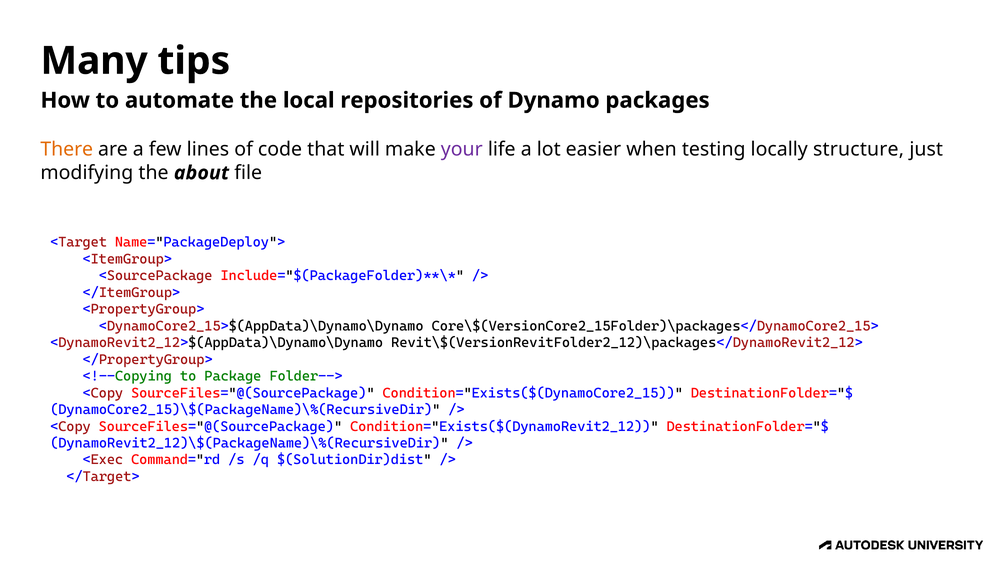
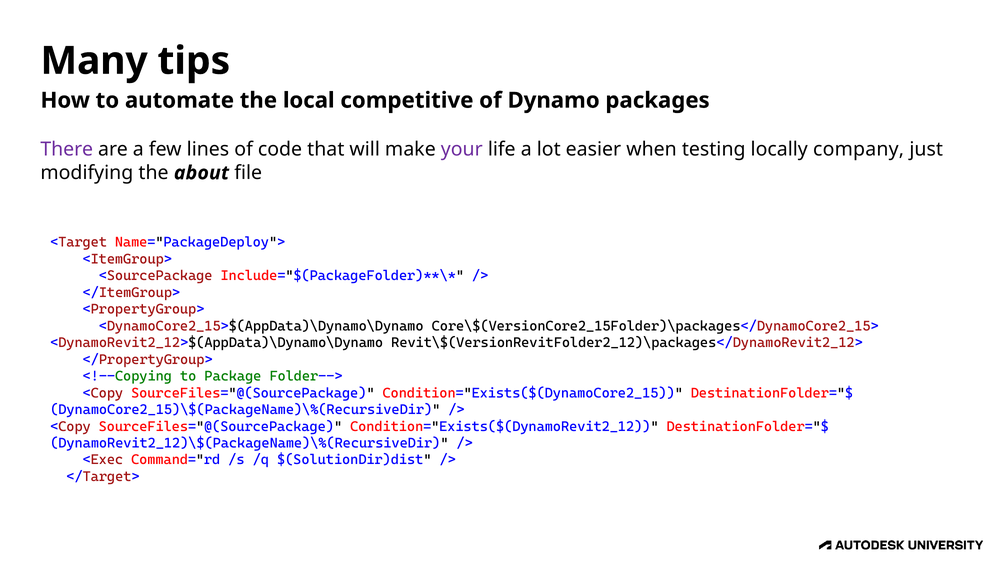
repositories: repositories -> competitive
There colour: orange -> purple
structure: structure -> company
